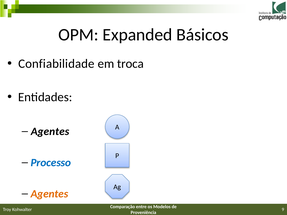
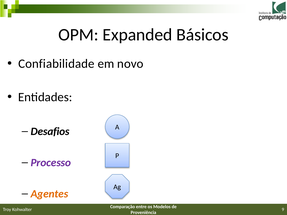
troca: troca -> novo
Agentes at (50, 132): Agentes -> Desafios
Processo colour: blue -> purple
